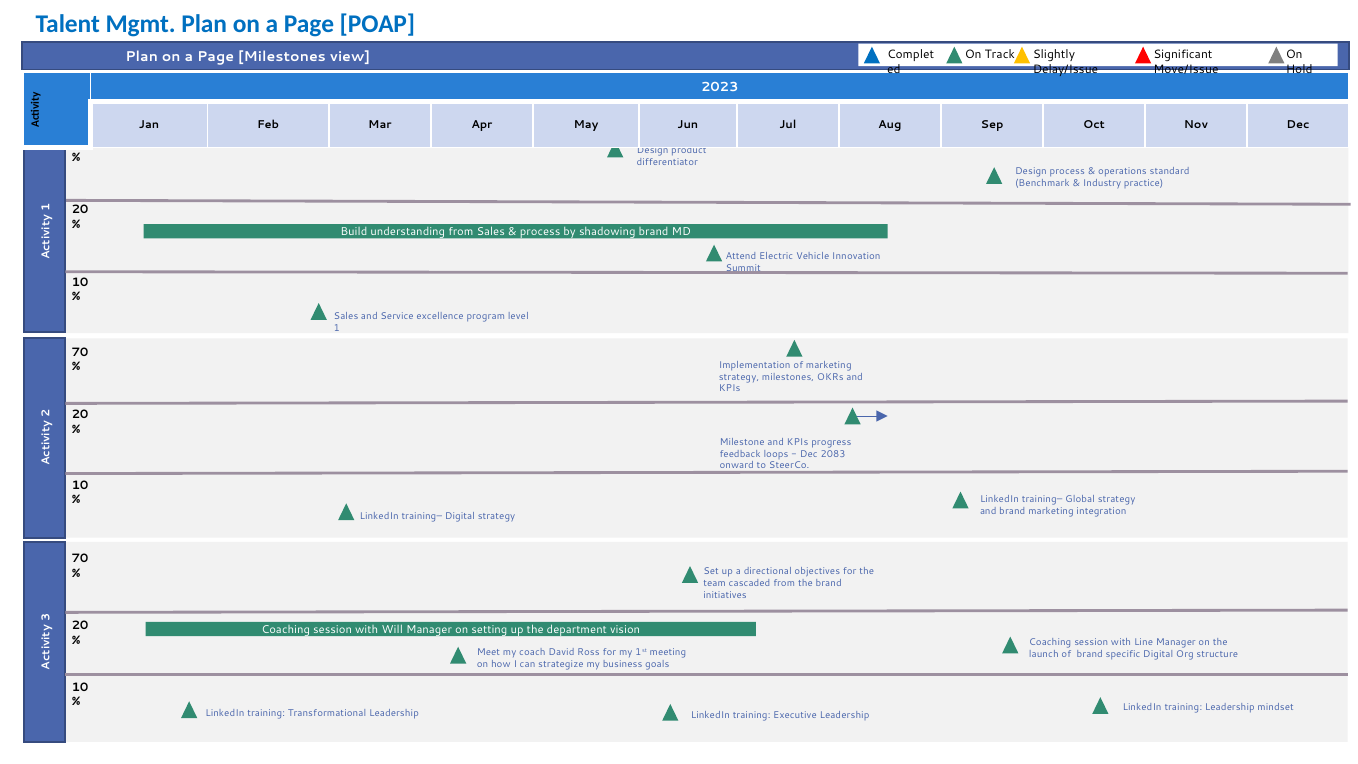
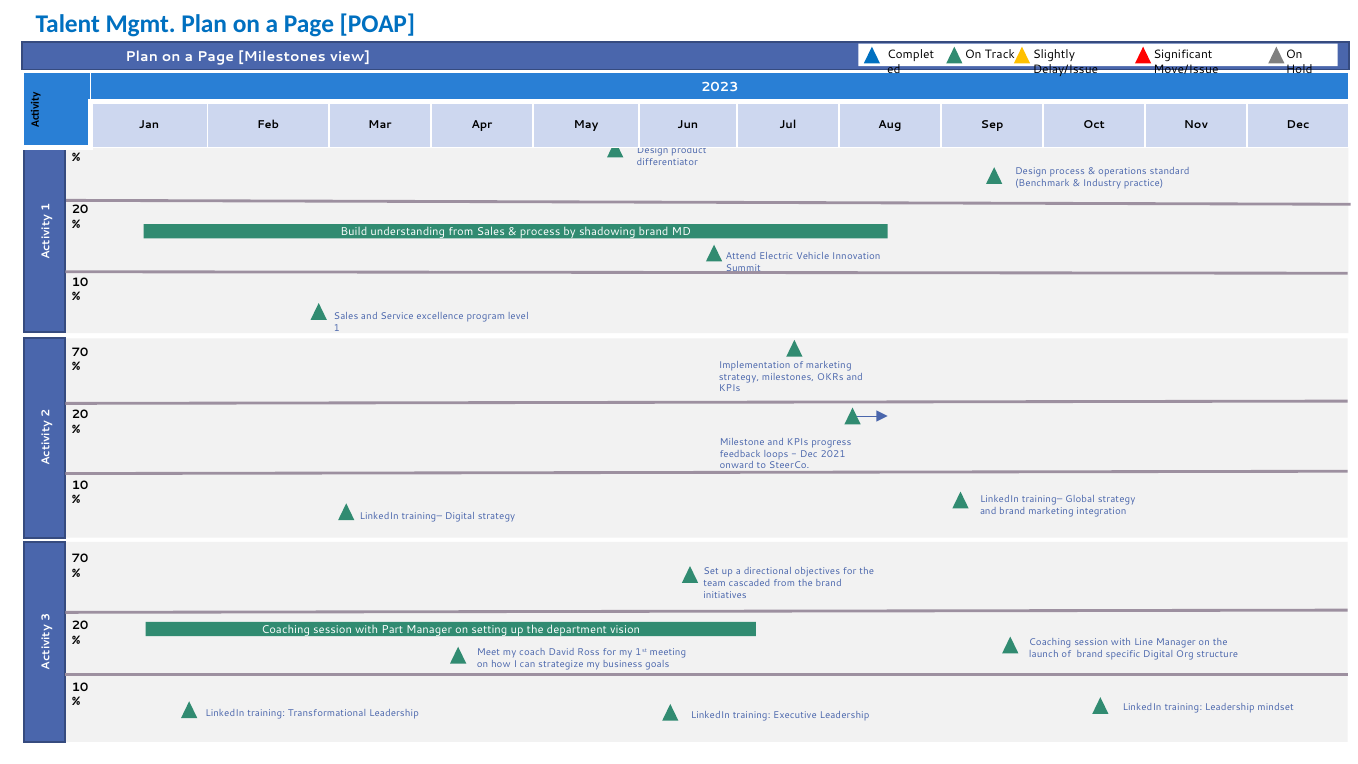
2083: 2083 -> 2021
Will: Will -> Part
